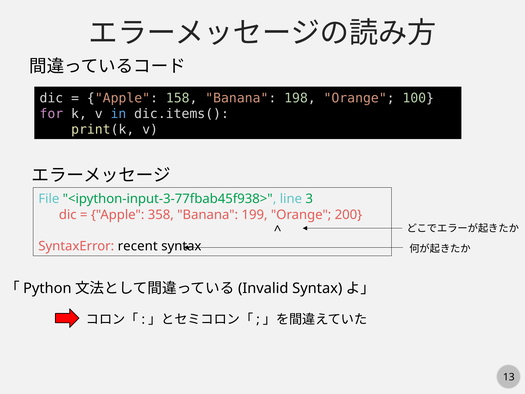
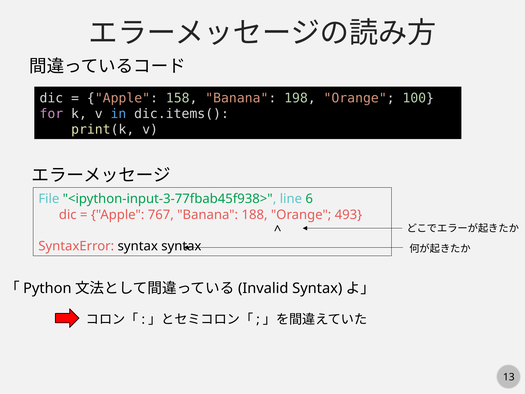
3: 3 -> 6
358: 358 -> 767
199: 199 -> 188
200: 200 -> 493
SyntaxError recent: recent -> syntax
